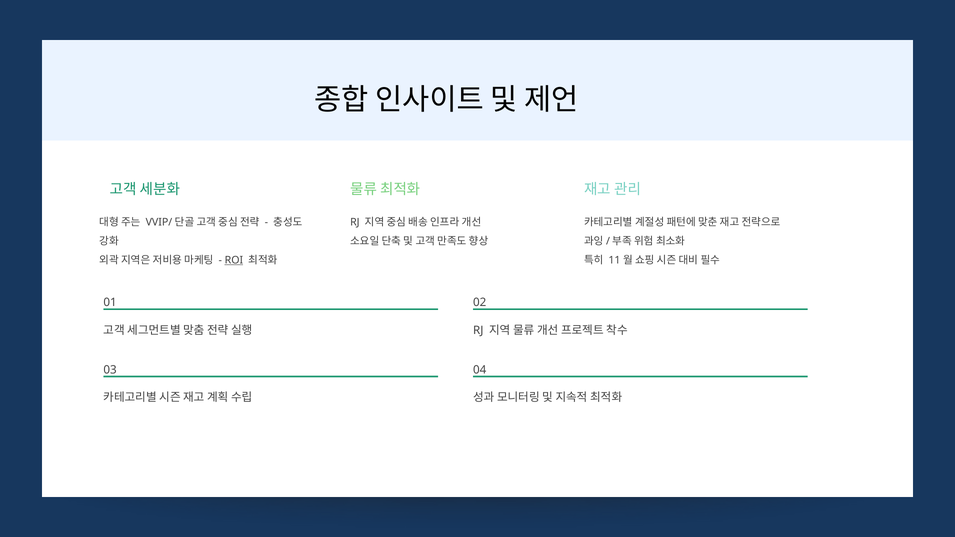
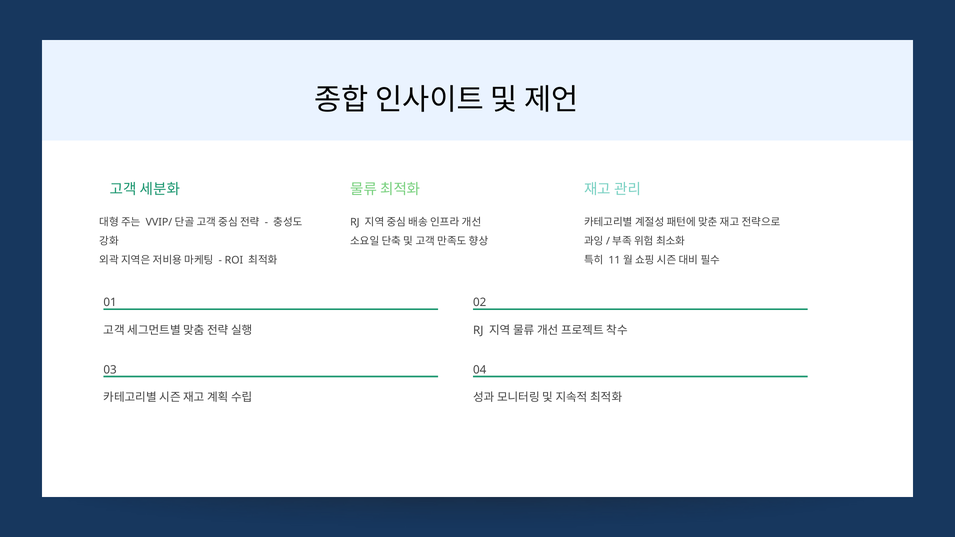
ROI underline: present -> none
